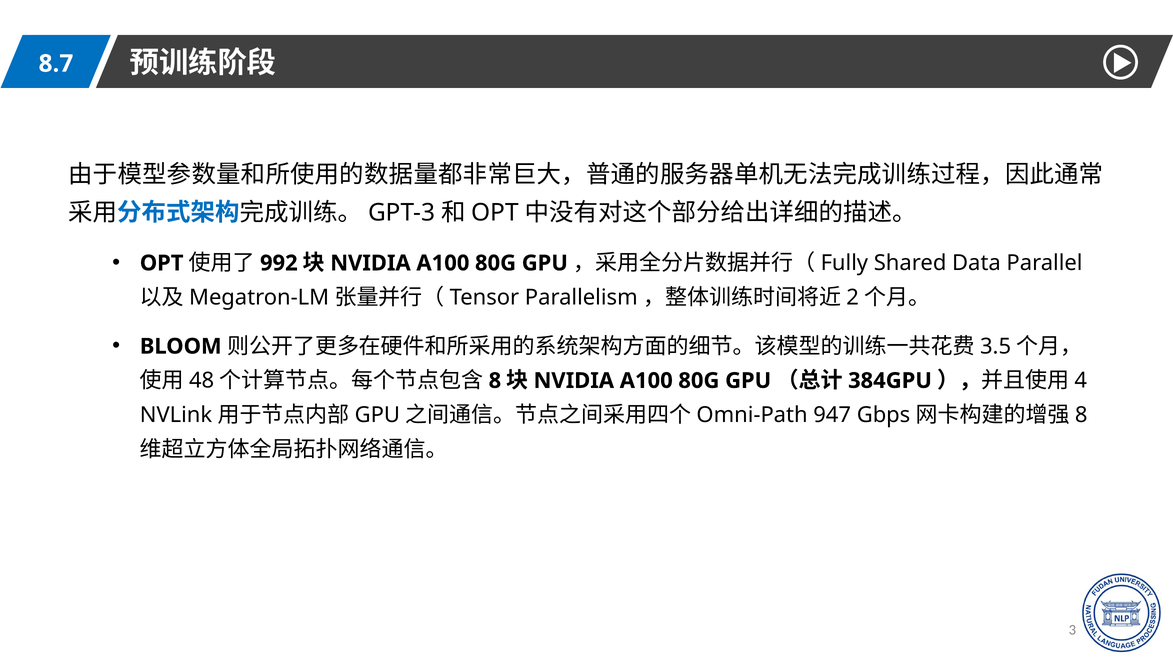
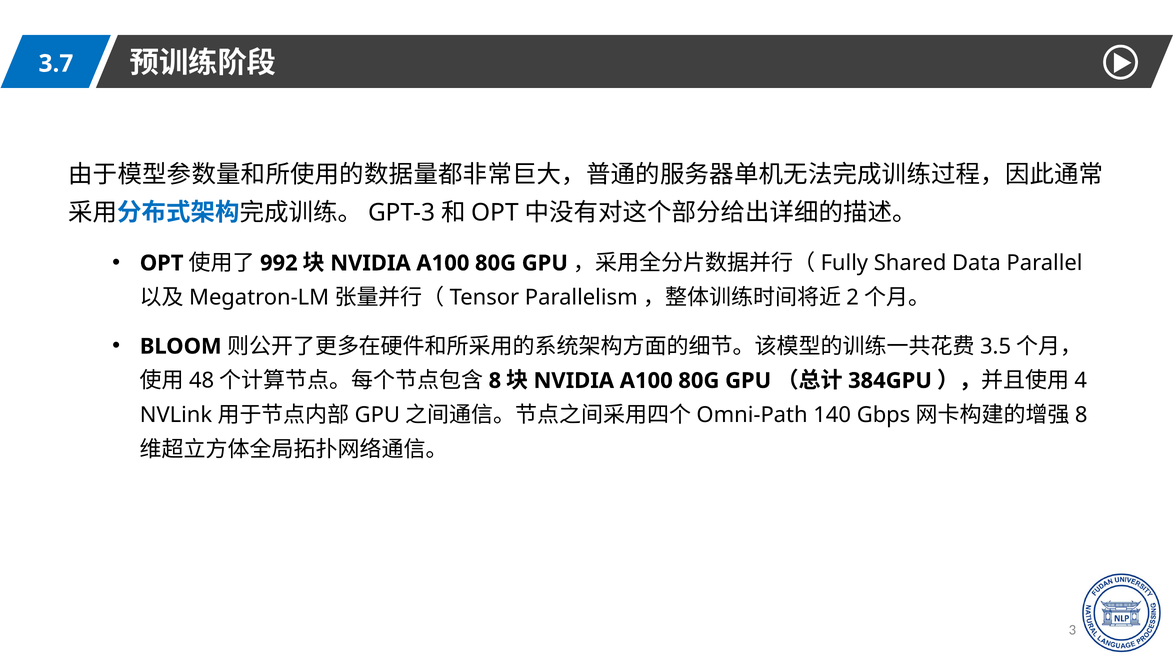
8.7: 8.7 -> 3.7
947: 947 -> 140
